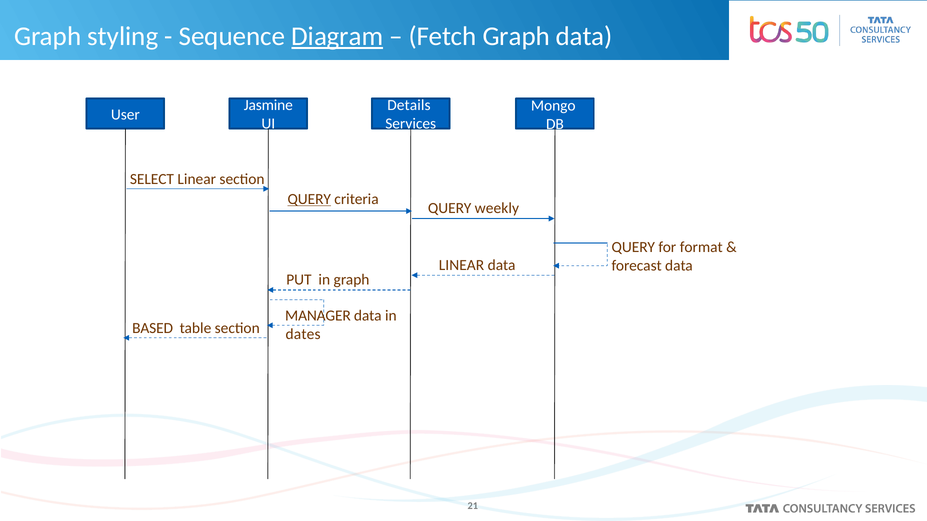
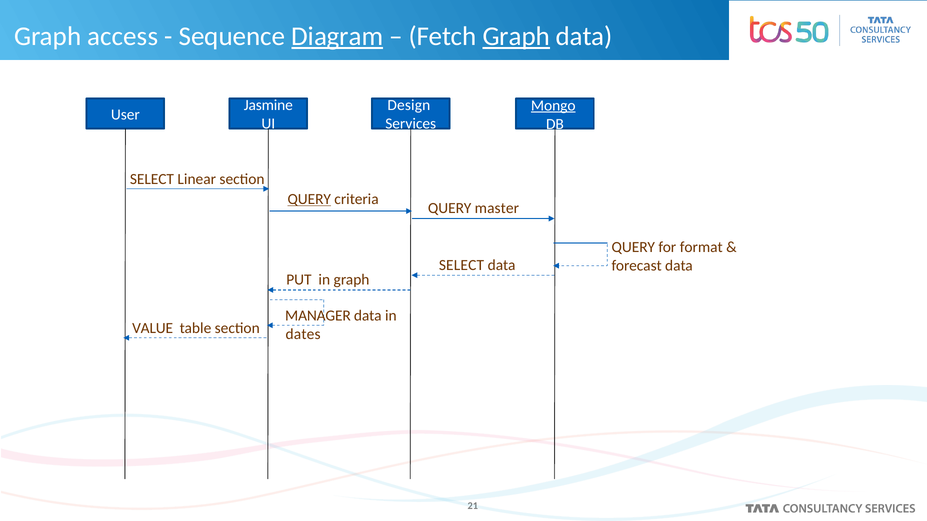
styling: styling -> access
Graph at (516, 36) underline: none -> present
Details: Details -> Design
Mongo underline: none -> present
weekly: weekly -> master
LINEAR at (462, 265): LINEAR -> SELECT
BASED: BASED -> VALUE
